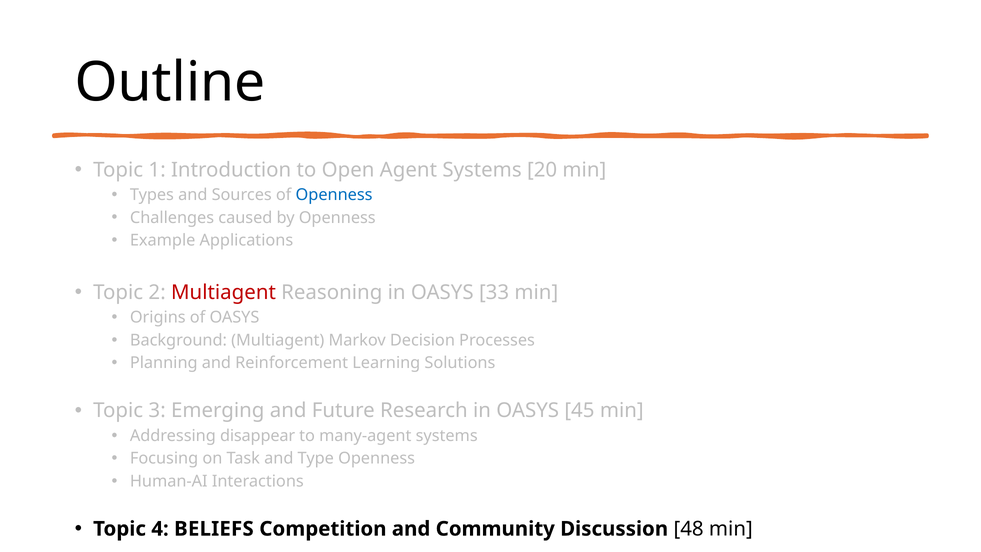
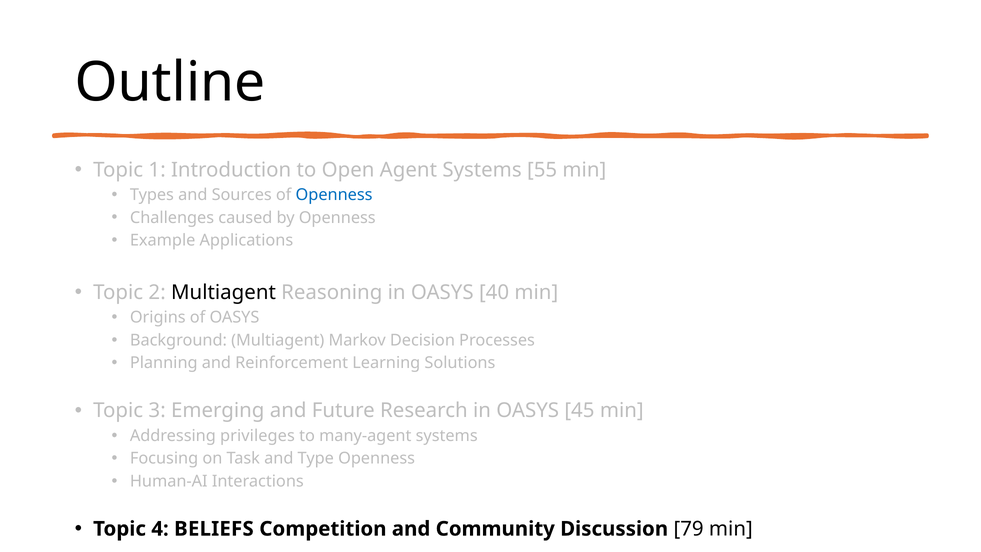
20: 20 -> 55
Multiagent at (223, 292) colour: red -> black
33: 33 -> 40
disappear: disappear -> privileges
48: 48 -> 79
